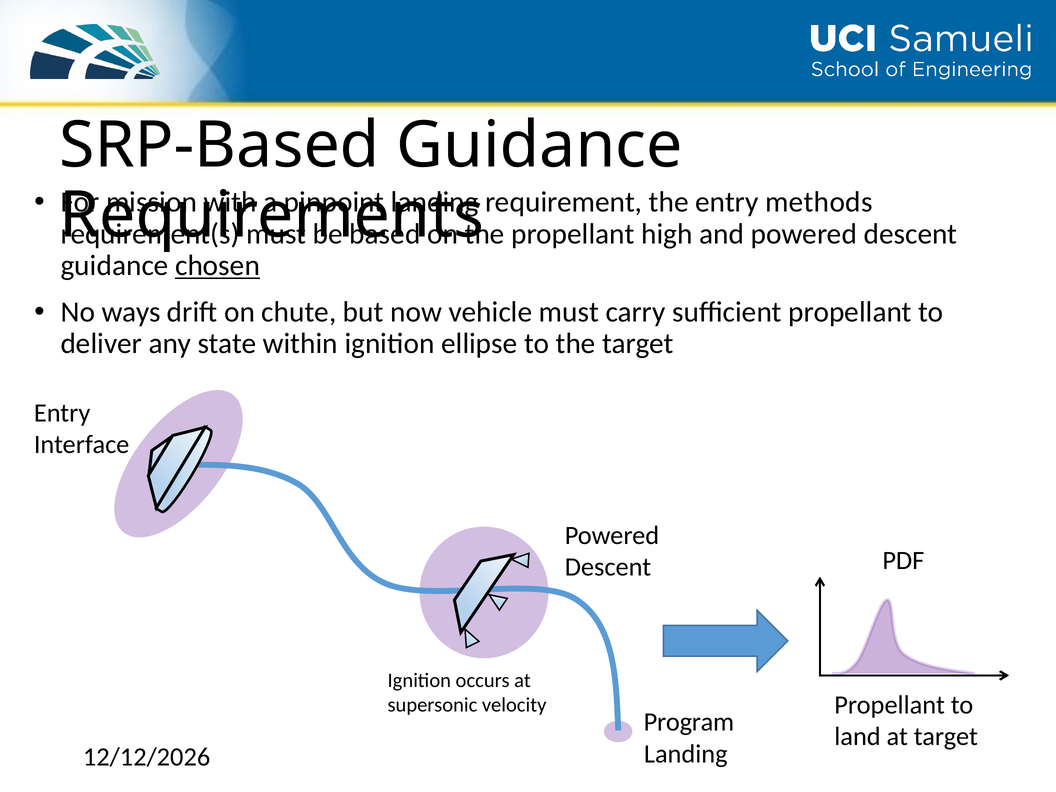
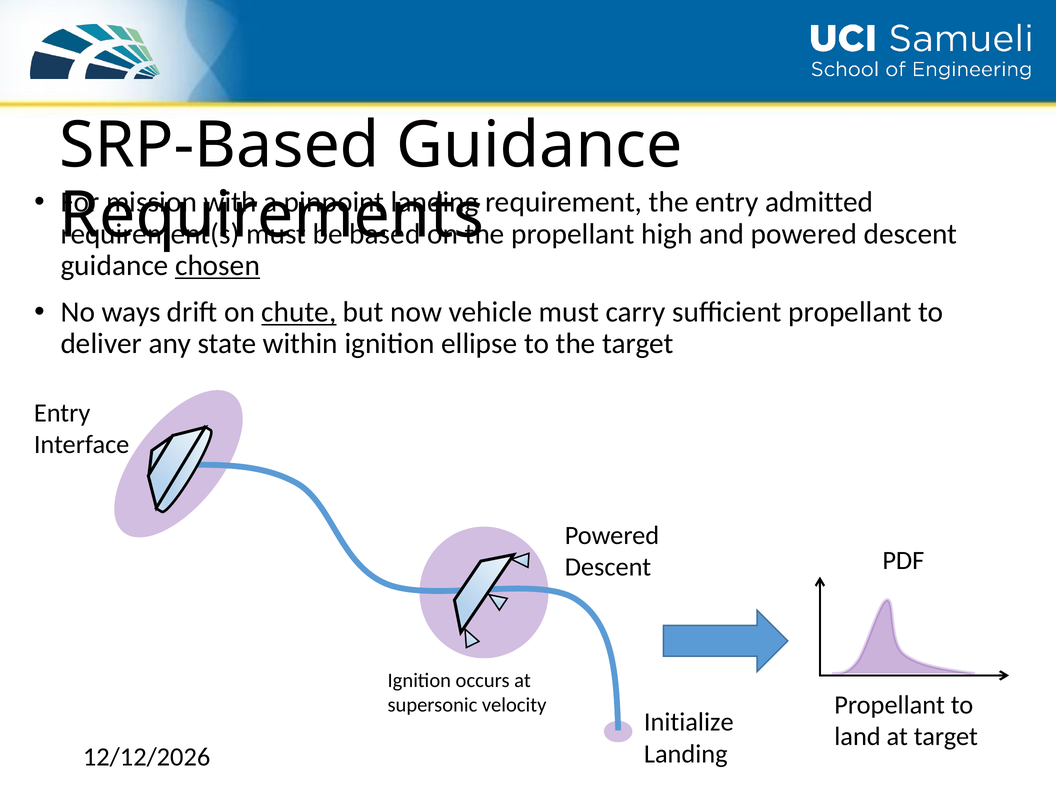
methods: methods -> admitted
chute underline: none -> present
Program: Program -> Initialize
